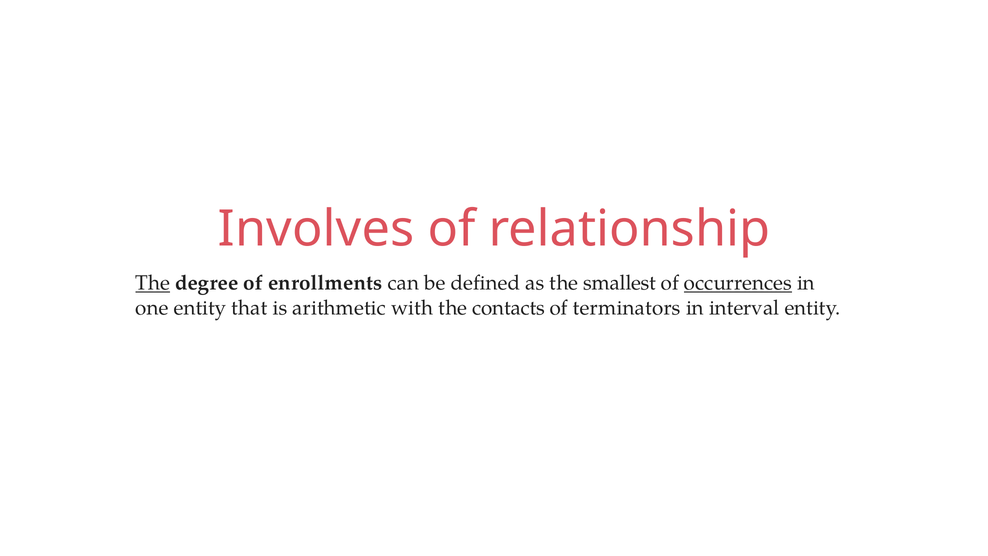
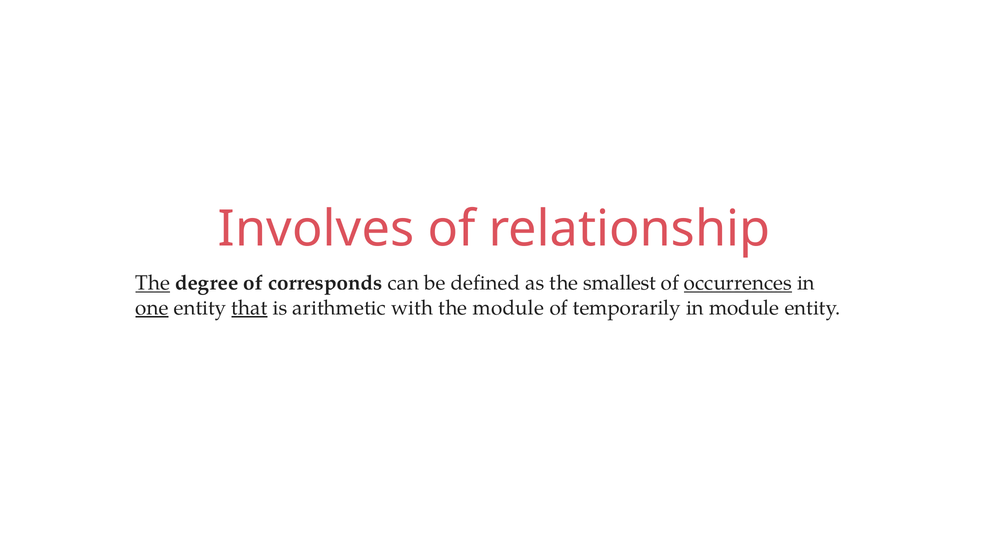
enrollments: enrollments -> corresponds
one underline: none -> present
that underline: none -> present
the contacts: contacts -> module
terminators: terminators -> temporarily
in interval: interval -> module
